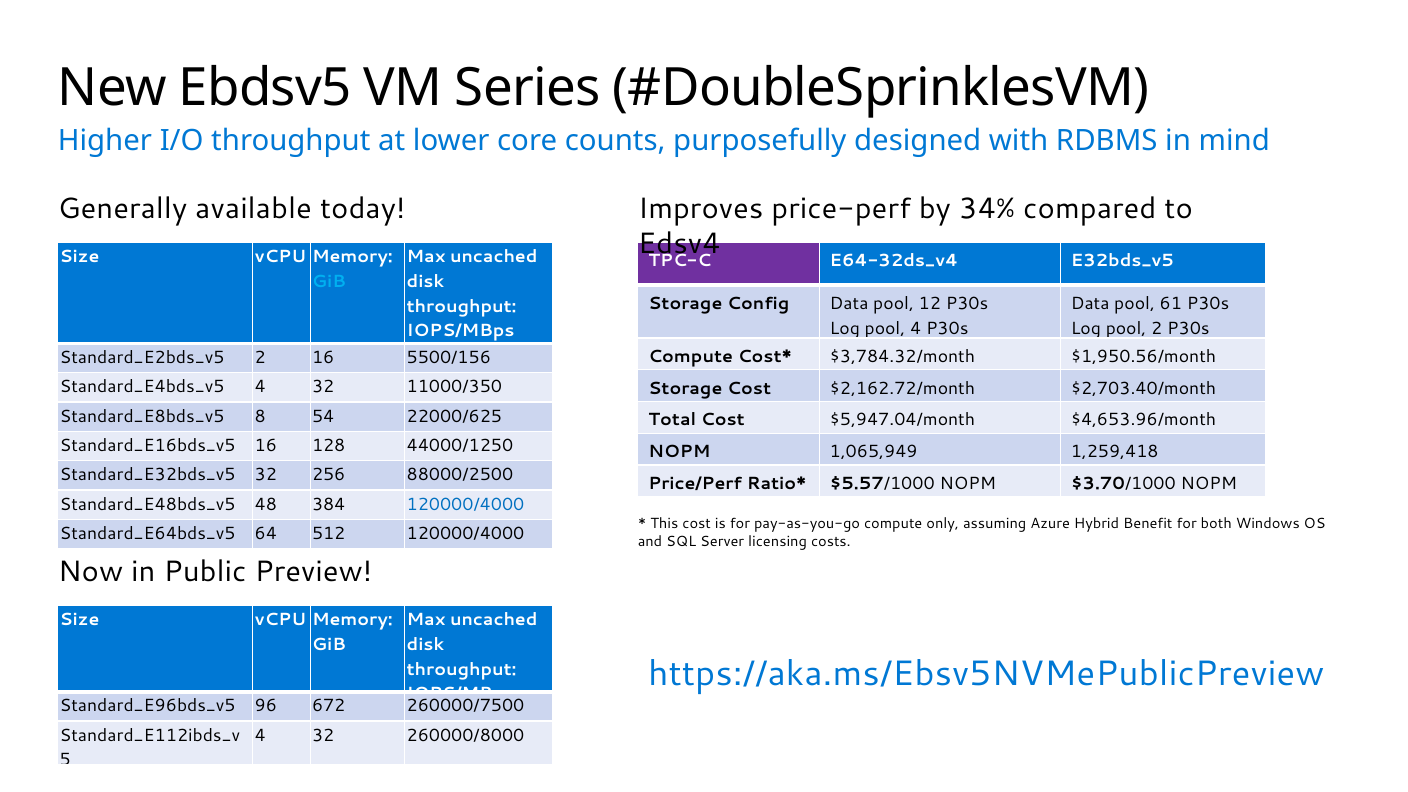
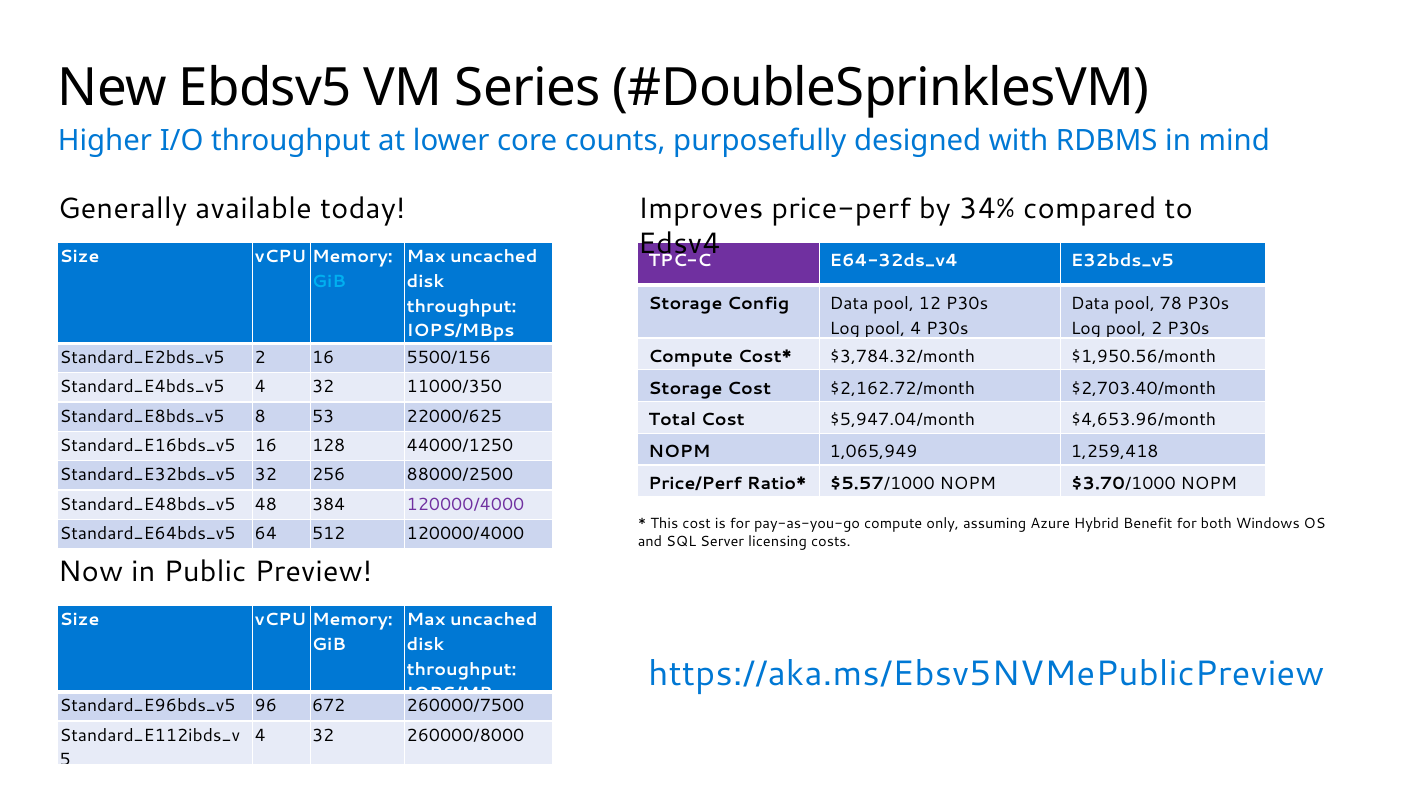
61: 61 -> 78
54: 54 -> 53
120000/4000 at (466, 504) colour: blue -> purple
